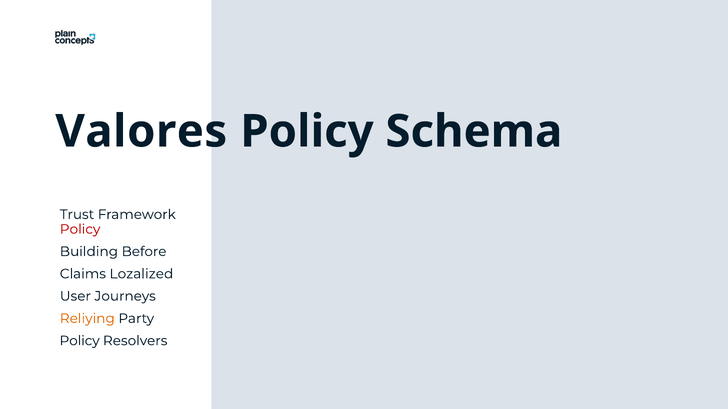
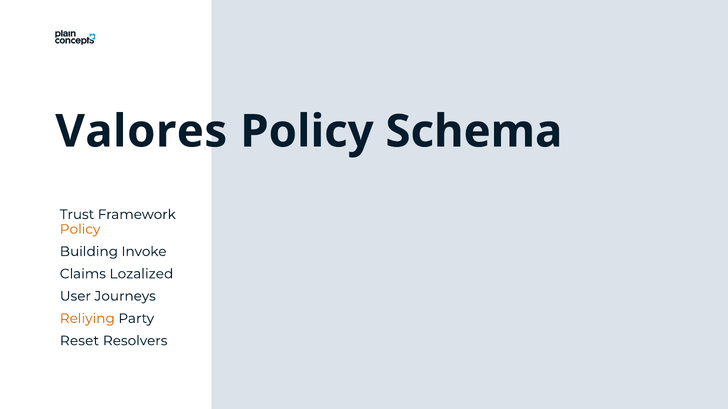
Policy at (80, 229) colour: red -> orange
Before: Before -> Invoke
Policy at (80, 341): Policy -> Reset
